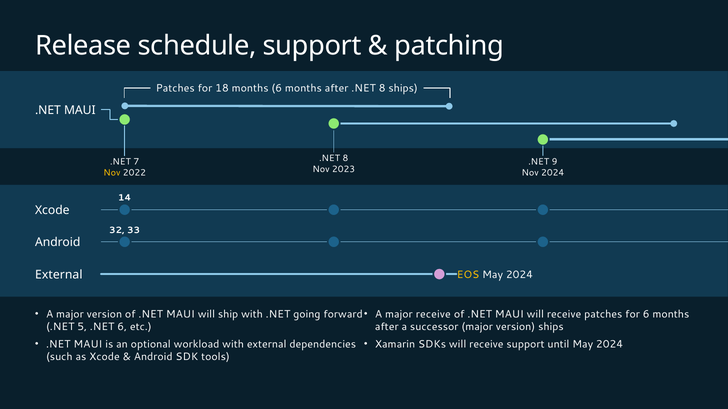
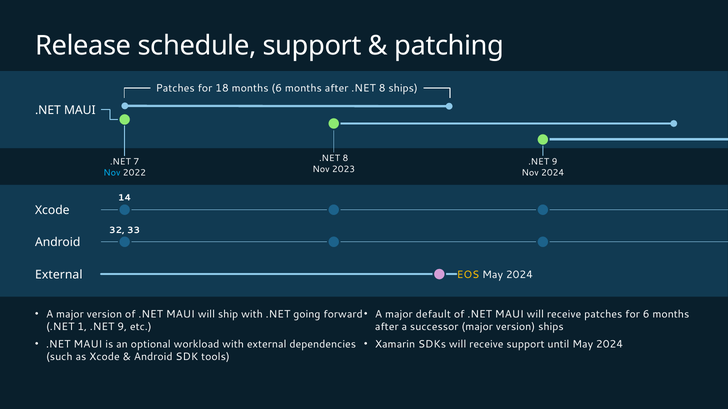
Nov at (112, 173) colour: yellow -> light blue
major receive: receive -> default
5: 5 -> 1
6 at (122, 327): 6 -> 9
